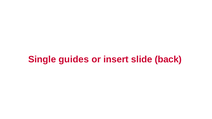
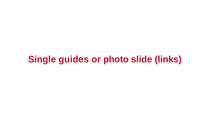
insert: insert -> photo
back: back -> links
